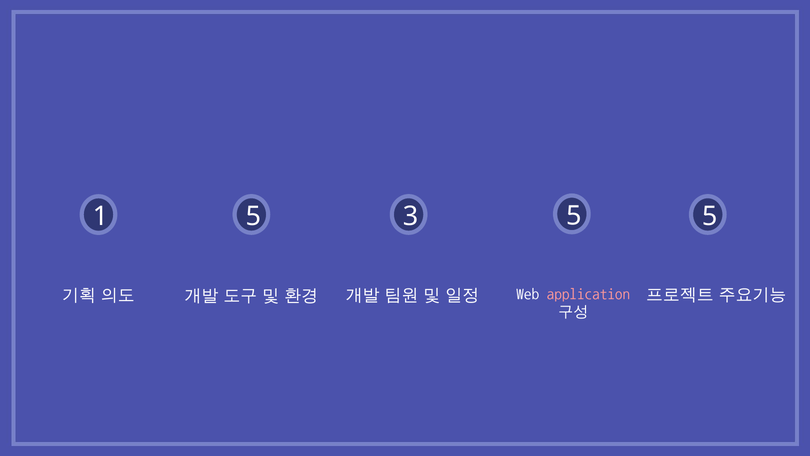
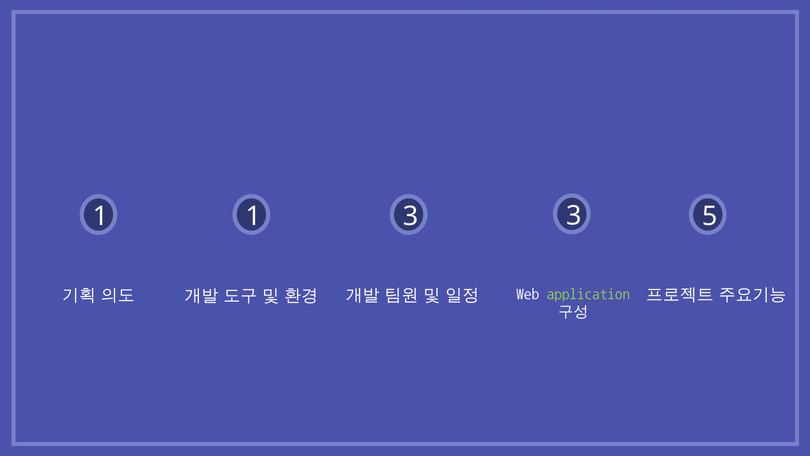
1 5: 5 -> 1
3 5: 5 -> 3
application colour: pink -> light green
